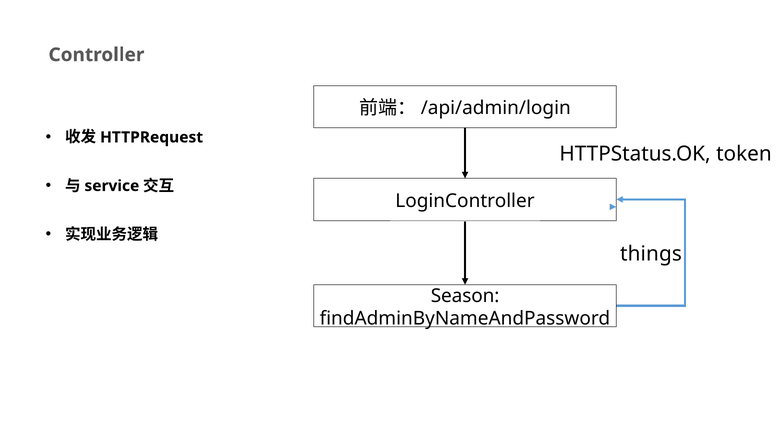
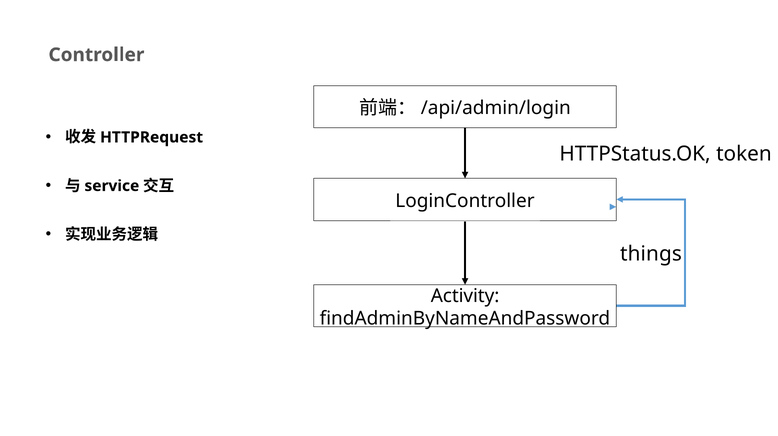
Season: Season -> Activity
